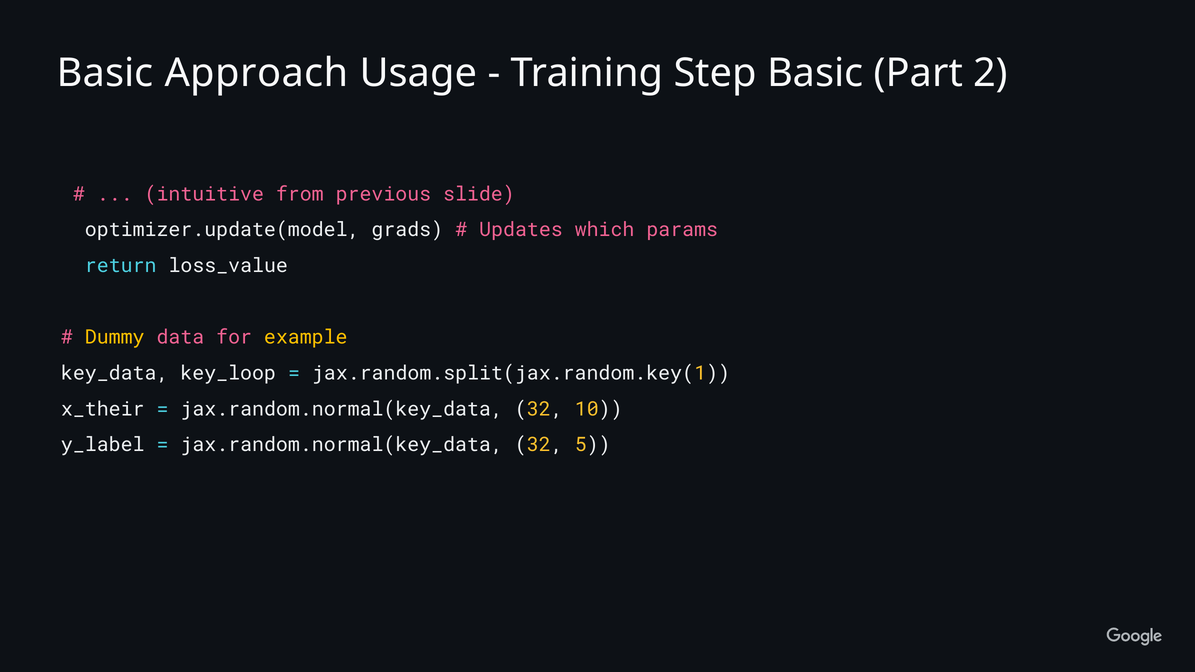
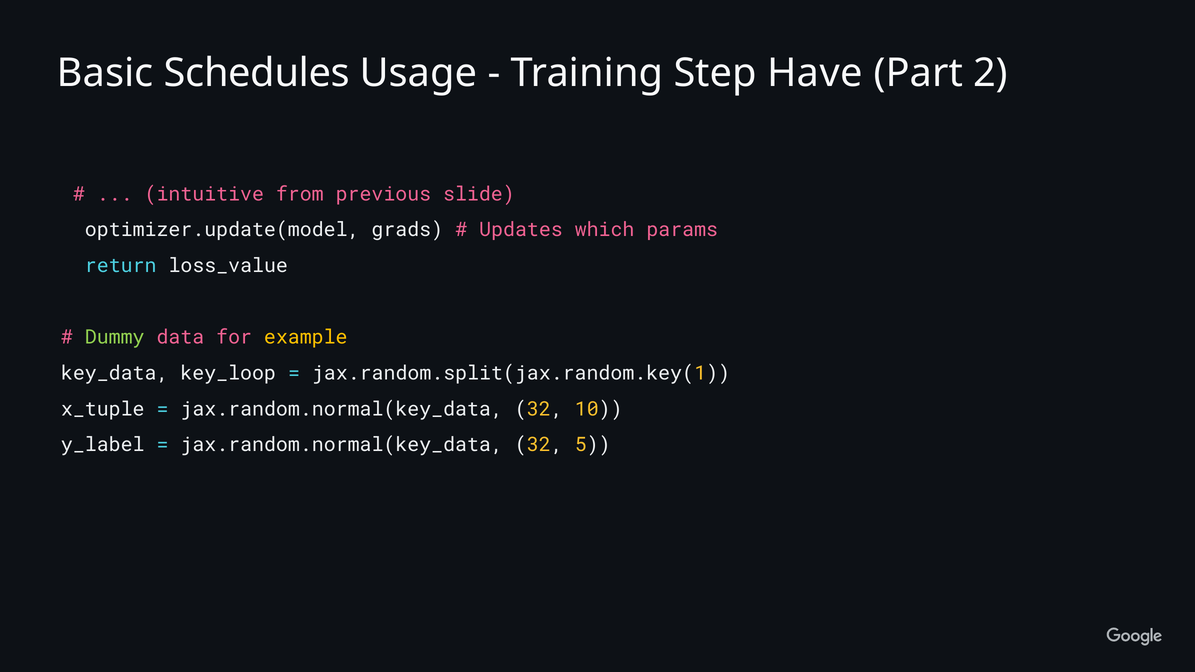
Approach: Approach -> Schedules
Step Basic: Basic -> Have
Dummy colour: yellow -> light green
x_their: x_their -> x_tuple
